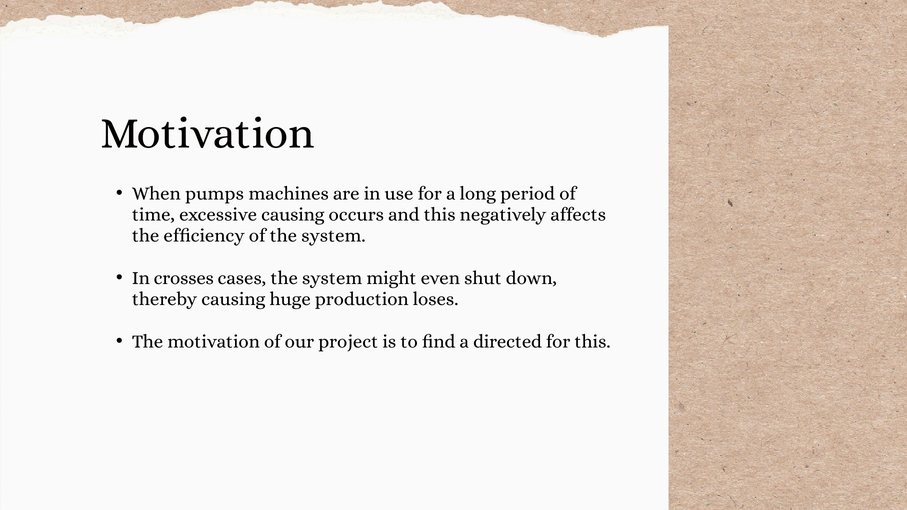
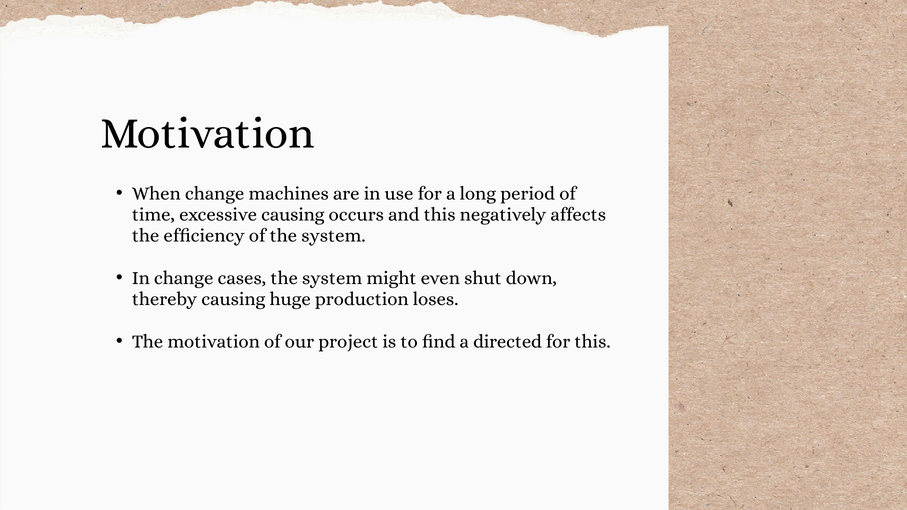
When pumps: pumps -> change
In crosses: crosses -> change
